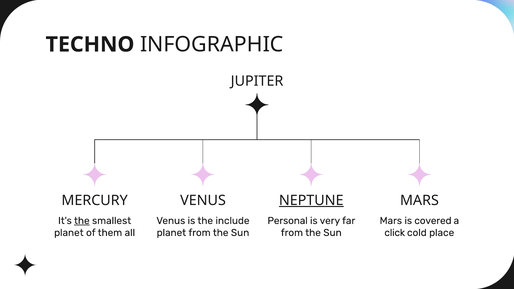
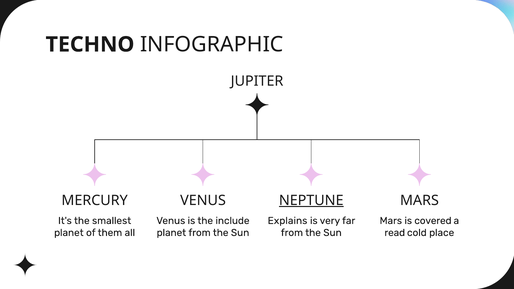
the at (82, 221) underline: present -> none
Personal: Personal -> Explains
click: click -> read
